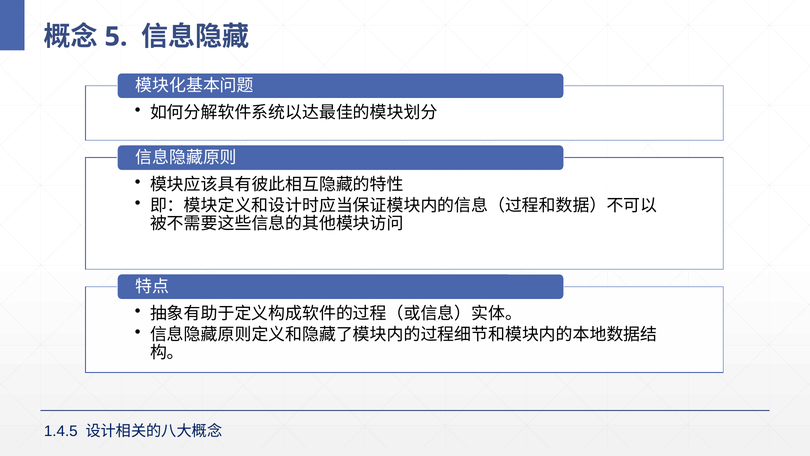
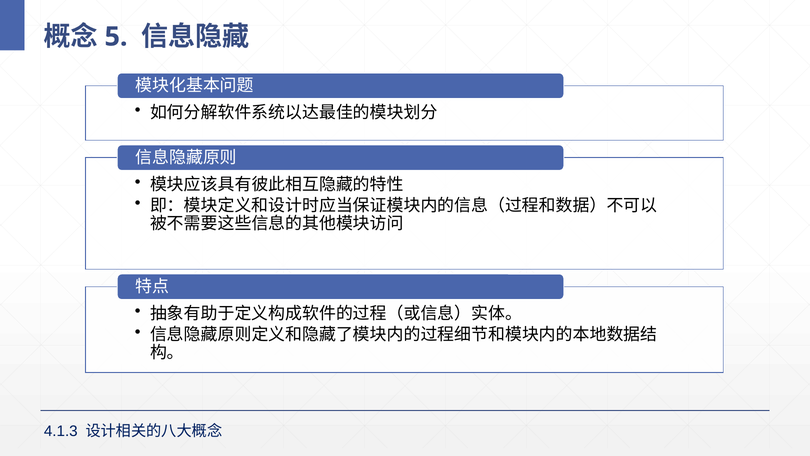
1.4.5: 1.4.5 -> 4.1.3
